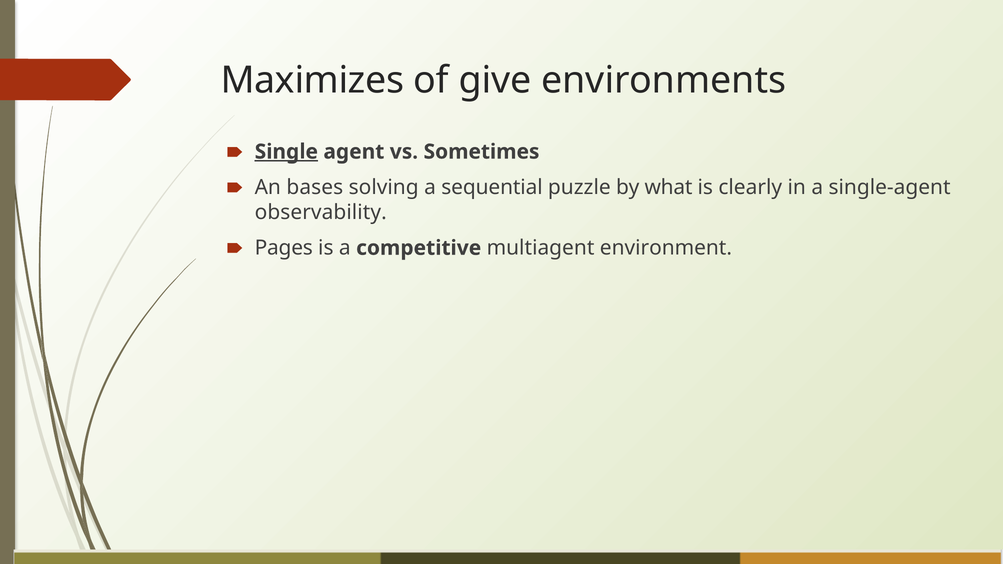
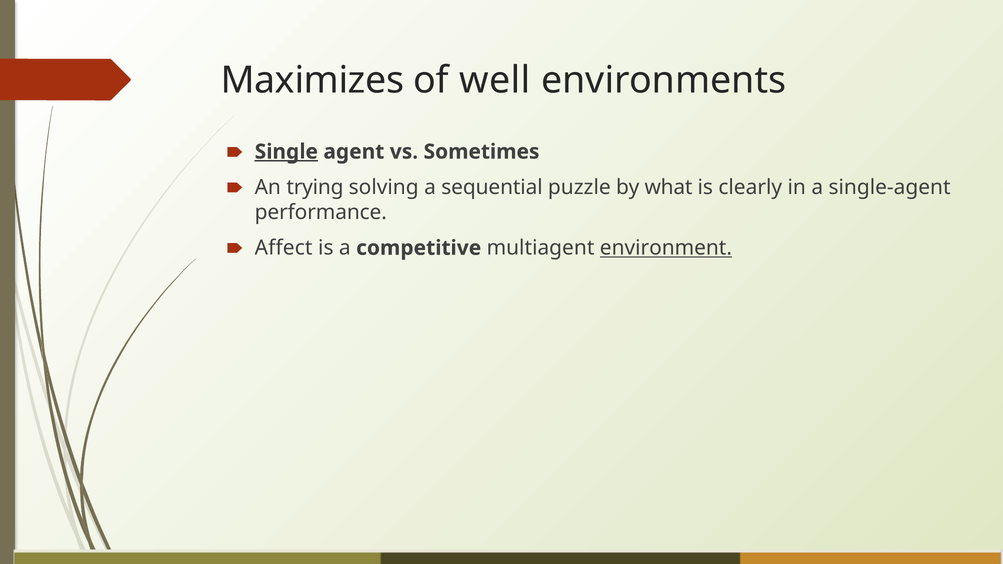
give: give -> well
bases: bases -> trying
observability: observability -> performance
Pages: Pages -> Affect
environment underline: none -> present
